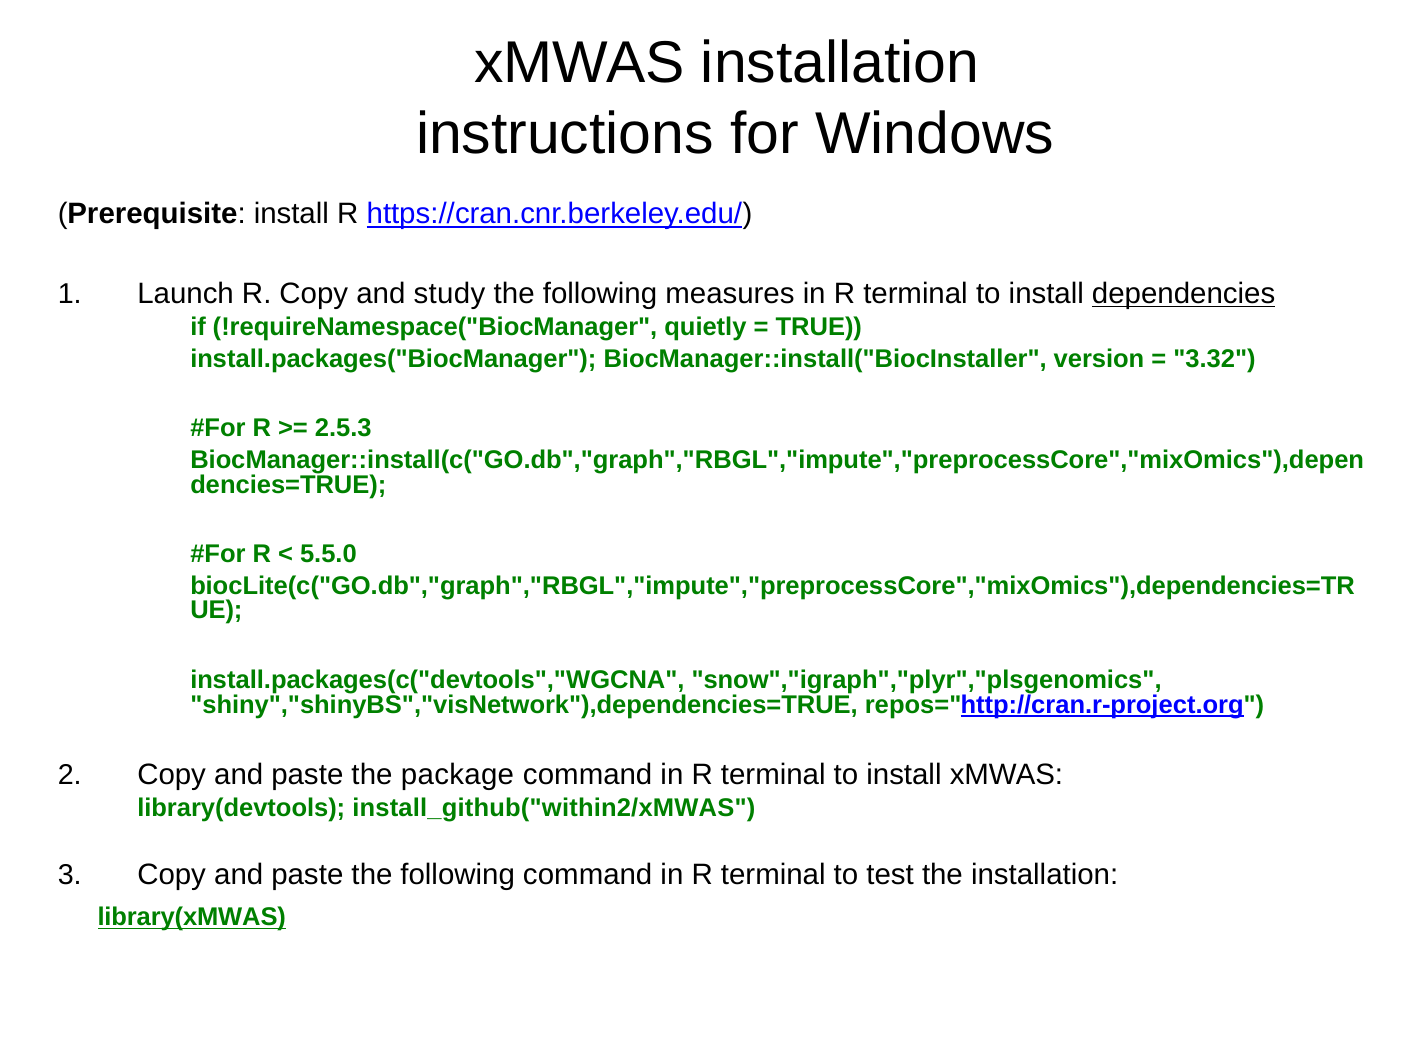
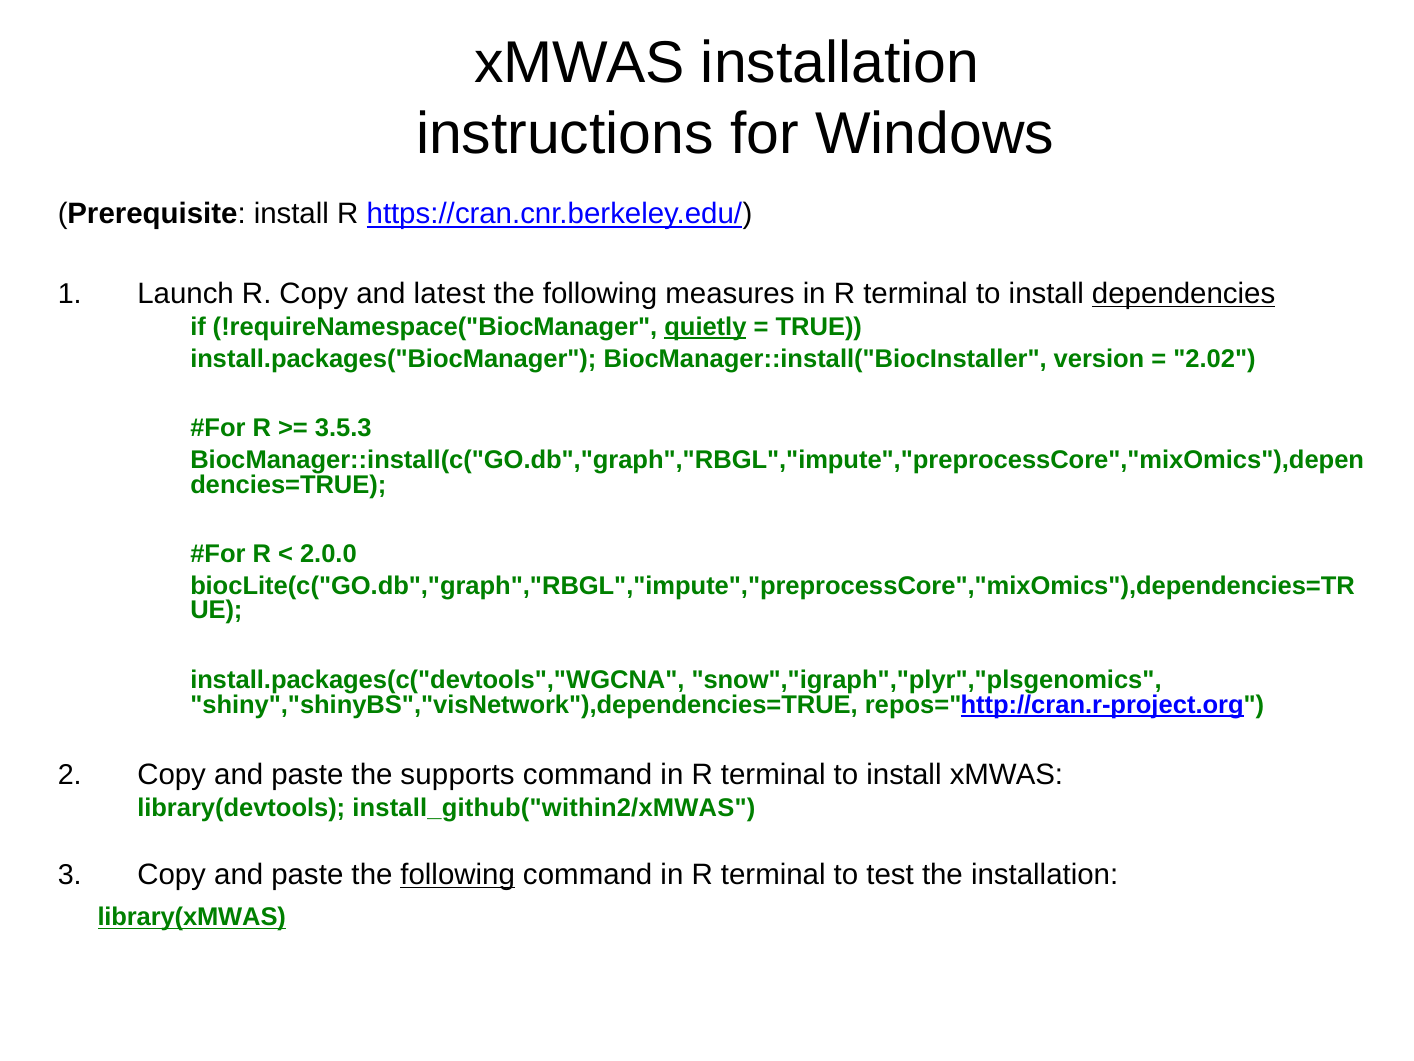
study: study -> latest
quietly underline: none -> present
3.32: 3.32 -> 2.02
2.5.3: 2.5.3 -> 3.5.3
5.5.0: 5.5.0 -> 2.0.0
package: package -> supports
following at (458, 874) underline: none -> present
